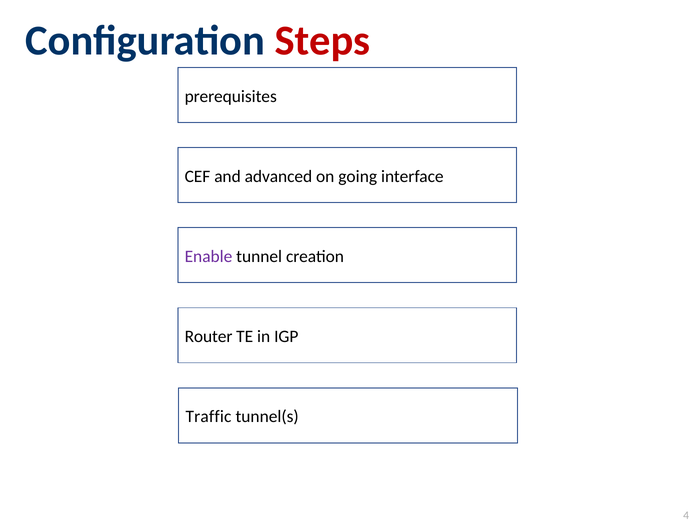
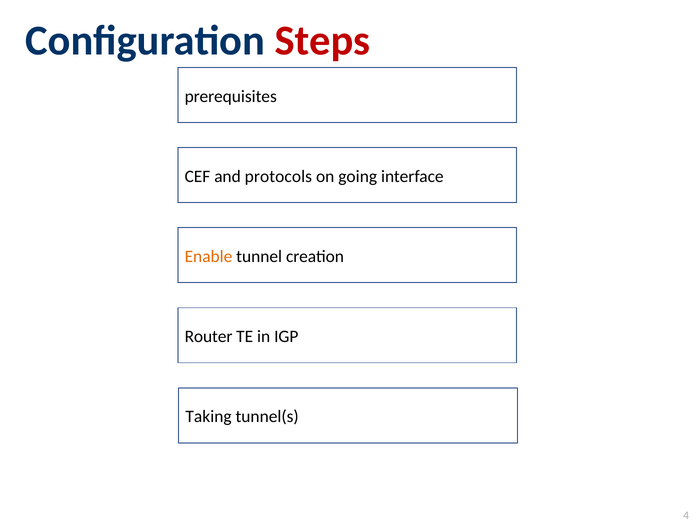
advanced: advanced -> protocols
Enable colour: purple -> orange
Traffic: Traffic -> Taking
